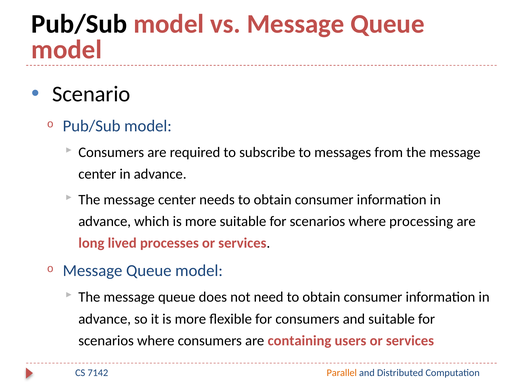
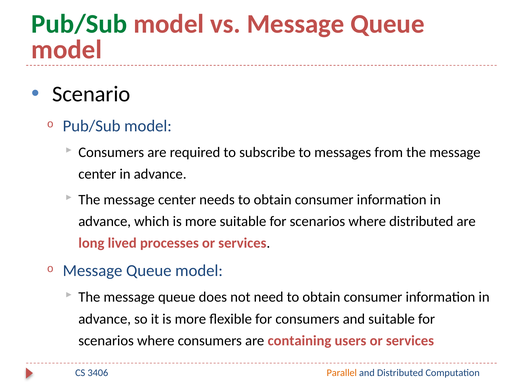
Pub/Sub at (79, 24) colour: black -> green
where processing: processing -> distributed
7142: 7142 -> 3406
